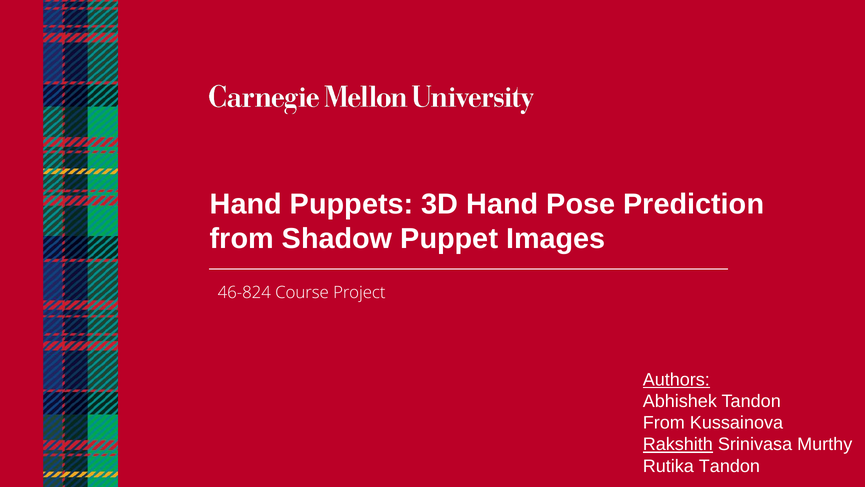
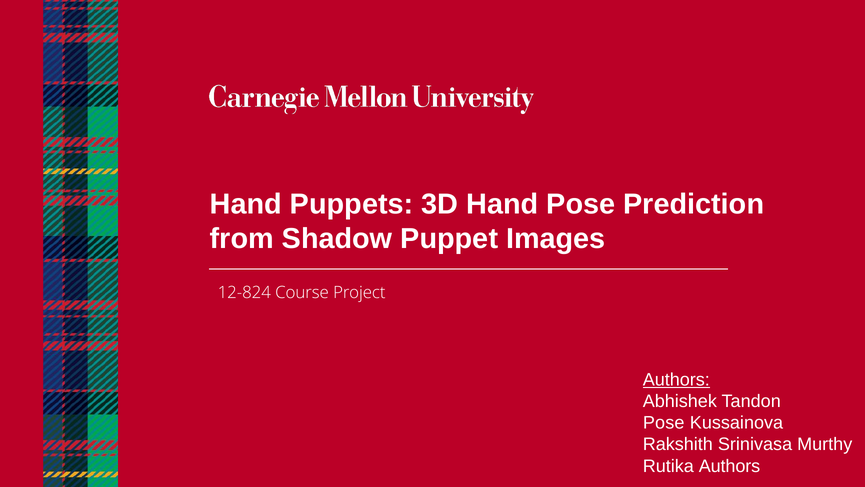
46-824: 46-824 -> 12-824
From at (664, 422): From -> Pose
Rakshith underline: present -> none
Rutika Tandon: Tandon -> Authors
